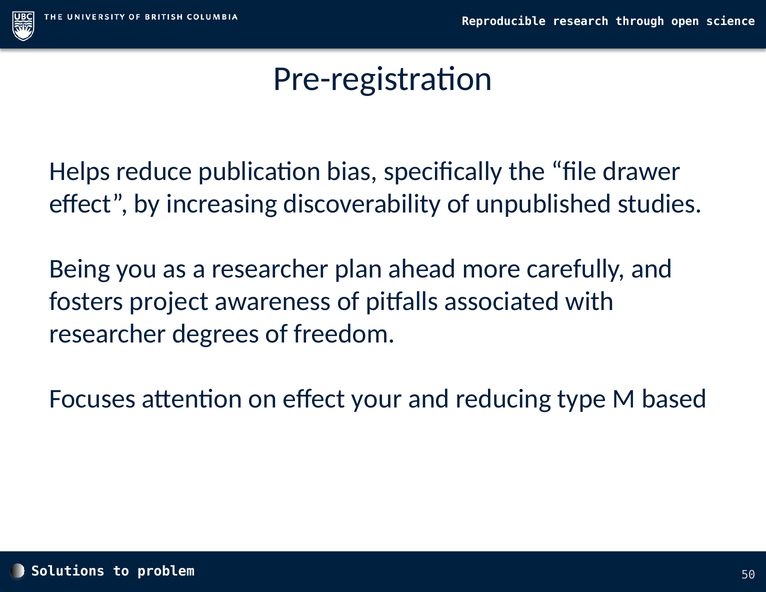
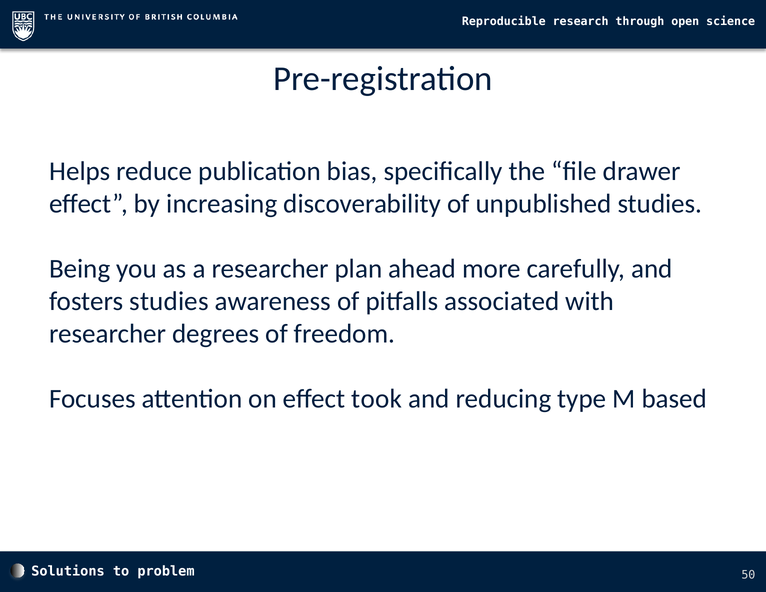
fosters project: project -> studies
your: your -> took
